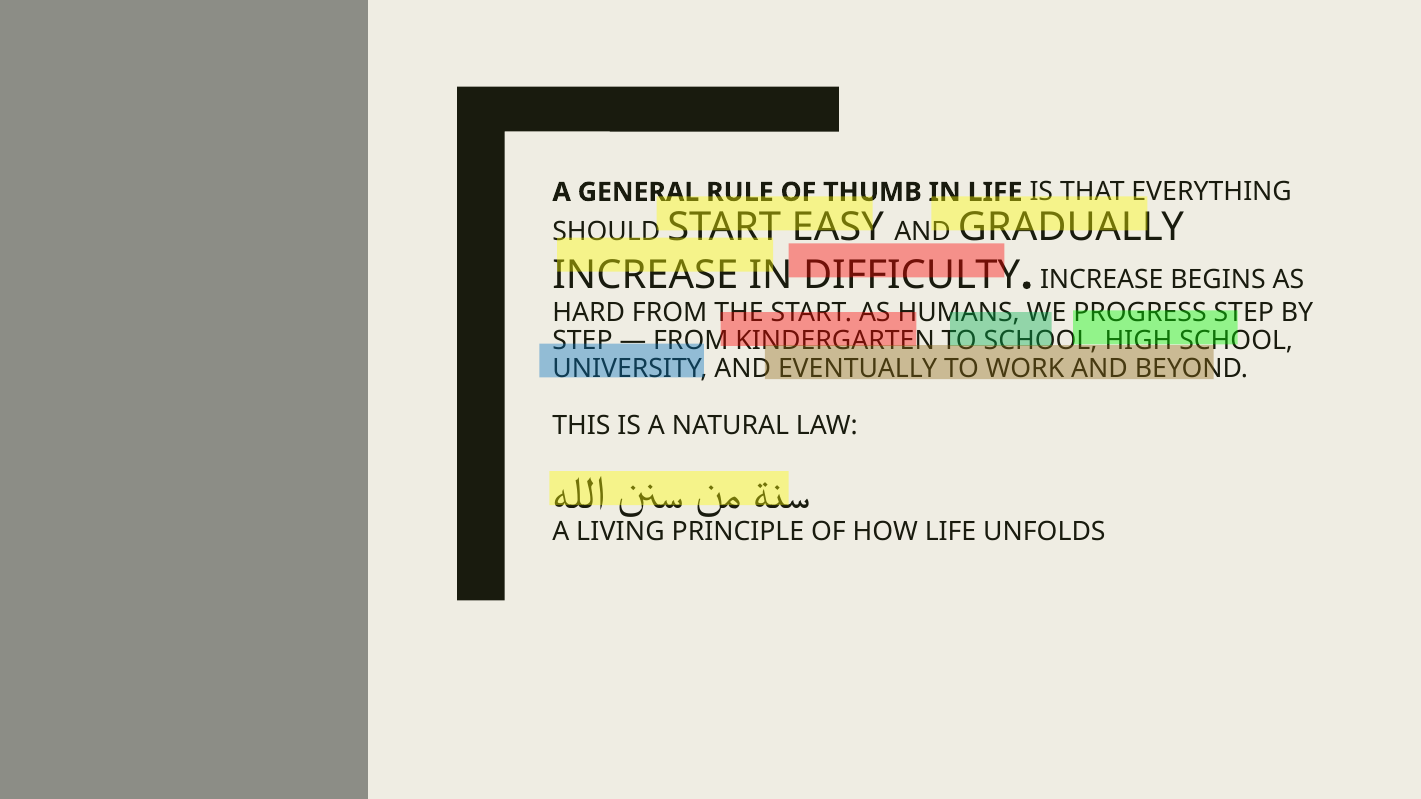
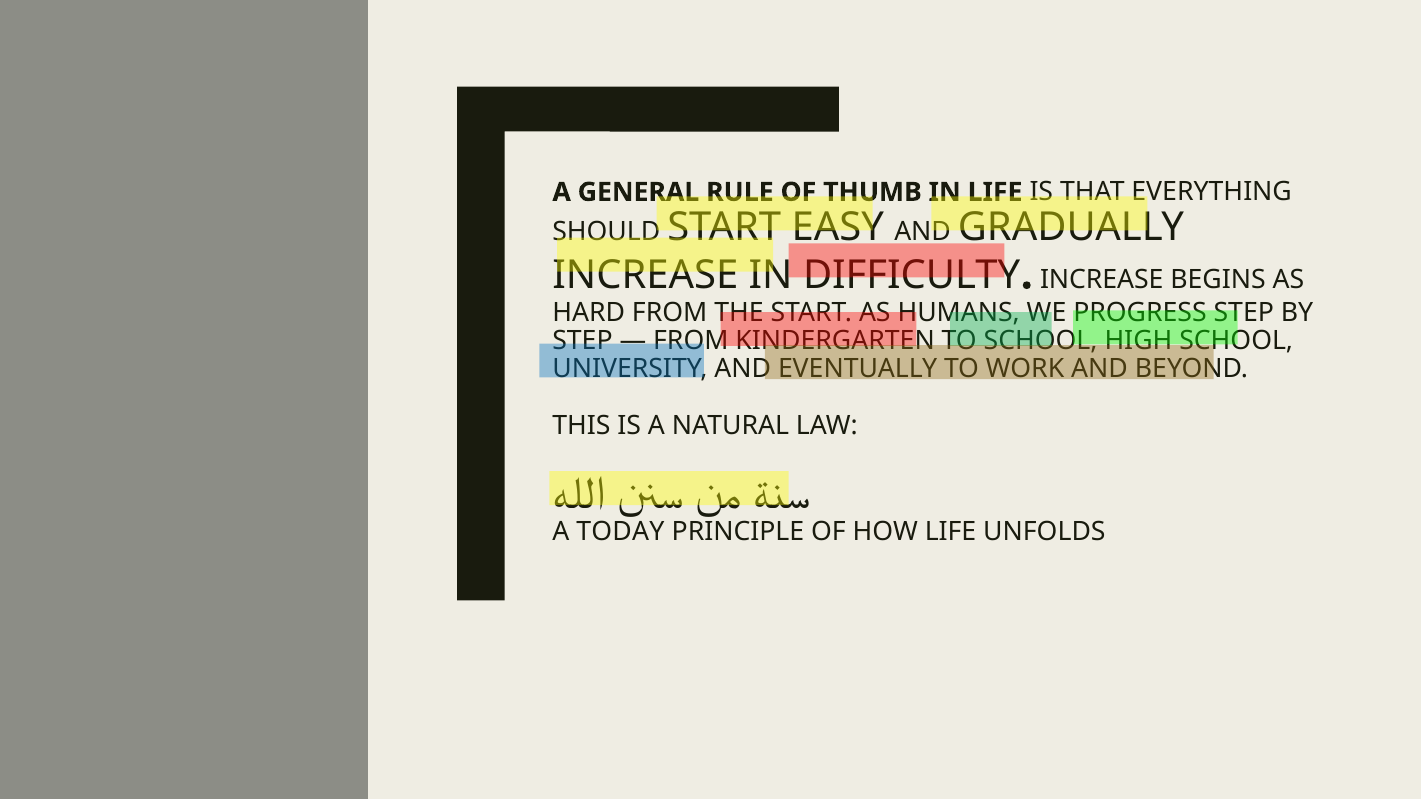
LIVING: LIVING -> TODAY
